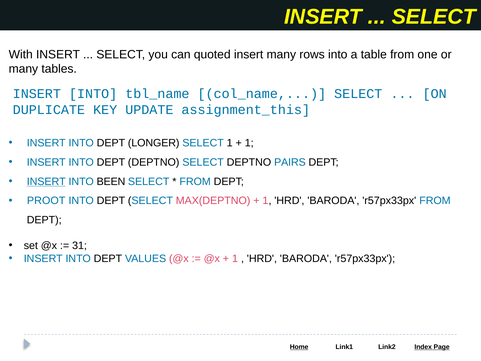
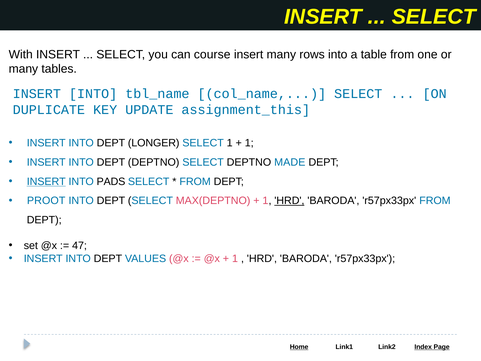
quoted: quoted -> course
PAIRS: PAIRS -> MADE
BEEN: BEEN -> PADS
HRD at (289, 201) underline: none -> present
31: 31 -> 47
